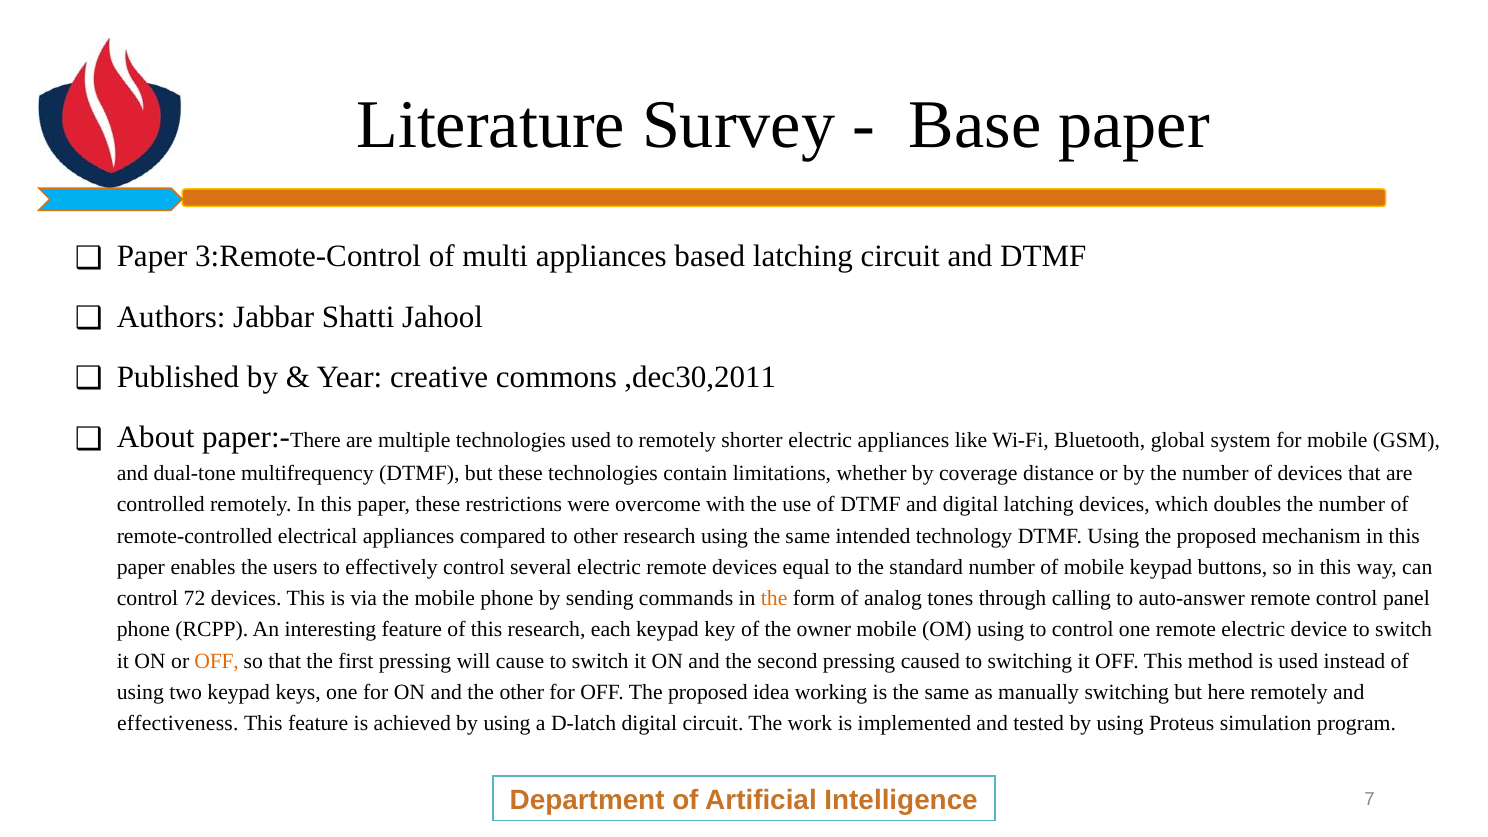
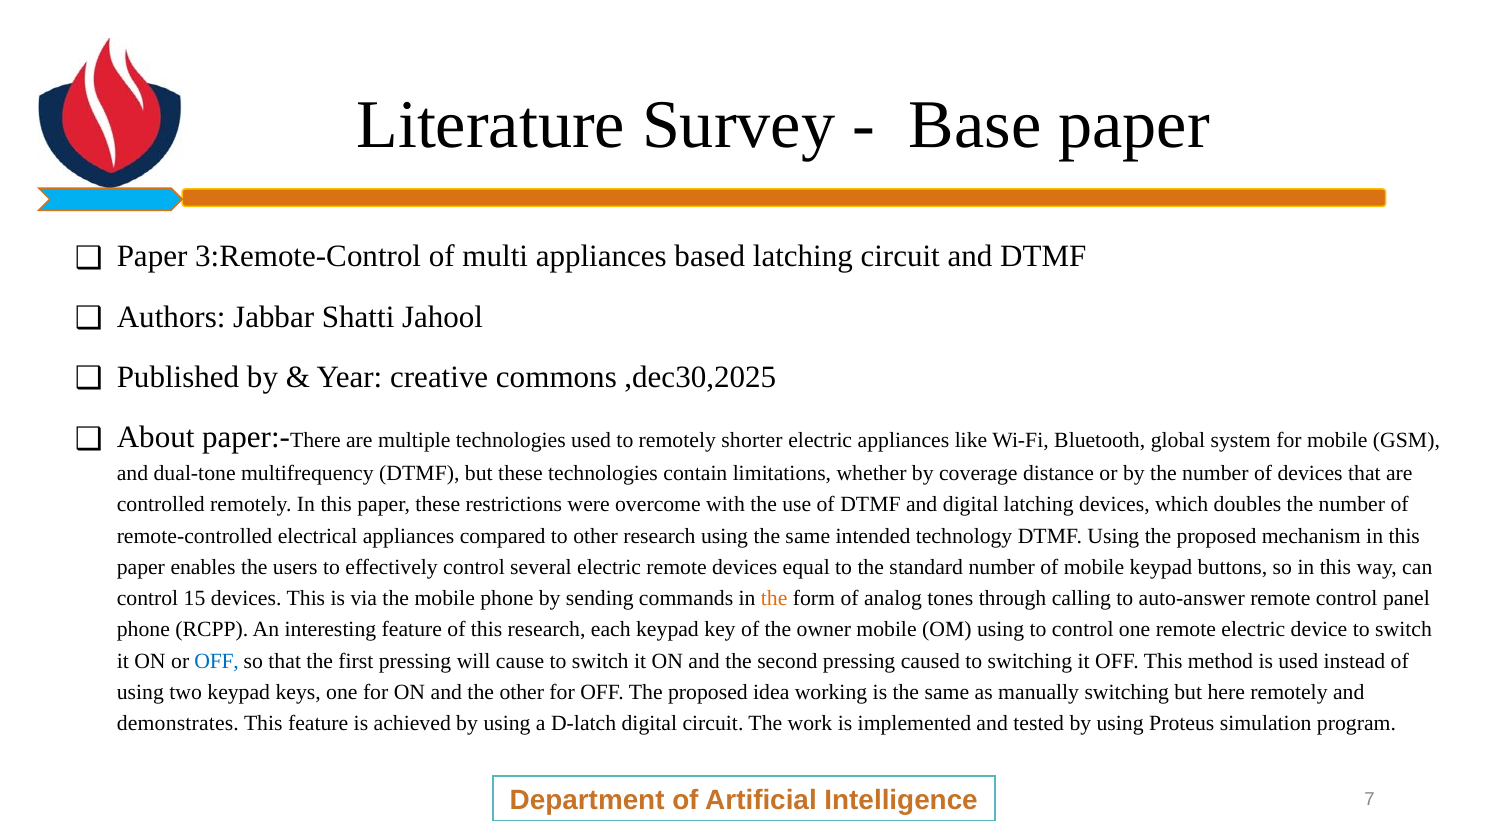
,dec30,2011: ,dec30,2011 -> ,dec30,2025
72: 72 -> 15
OFF at (217, 661) colour: orange -> blue
effectiveness: effectiveness -> demonstrates
